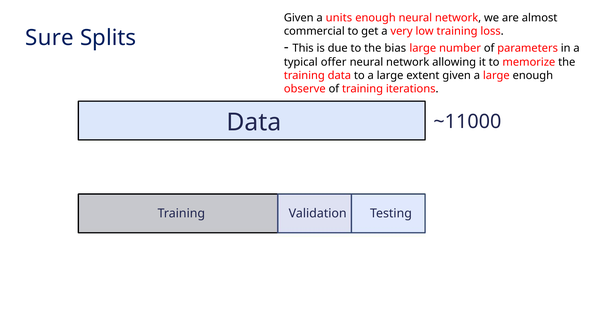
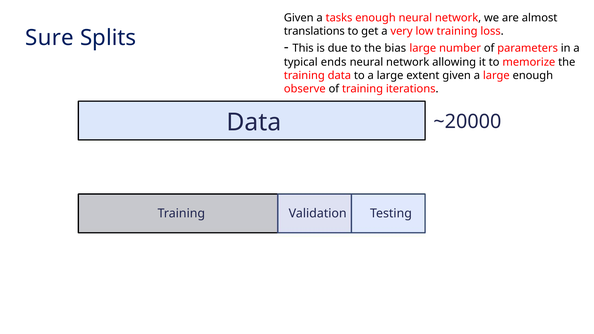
units: units -> tasks
commercial: commercial -> translations
offer: offer -> ends
~11000: ~11000 -> ~20000
